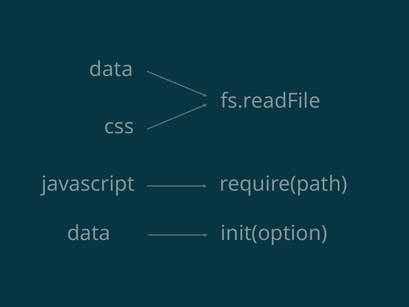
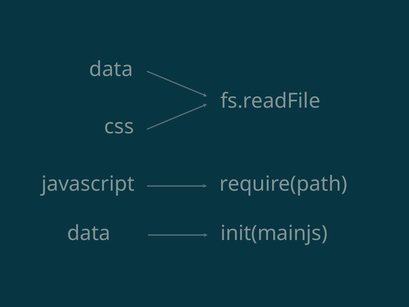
init(option: init(option -> init(mainjs
